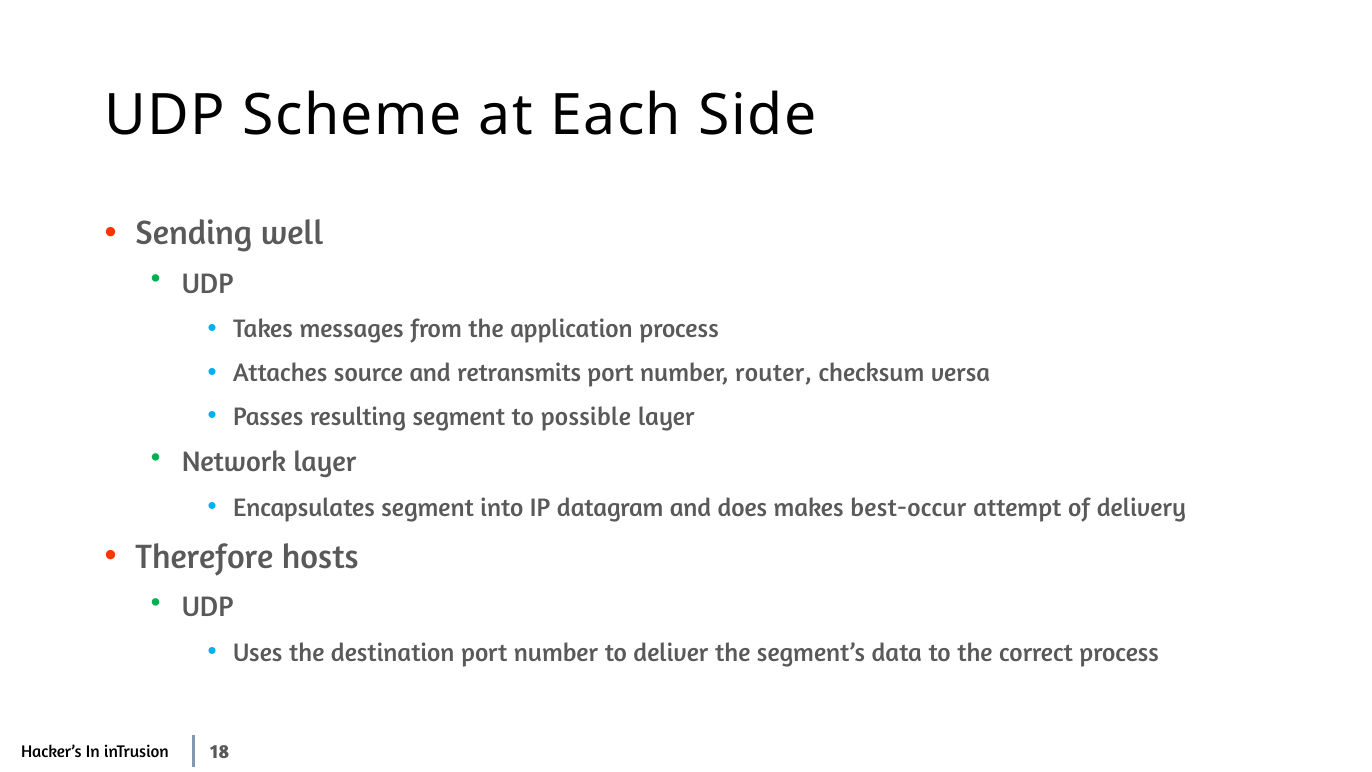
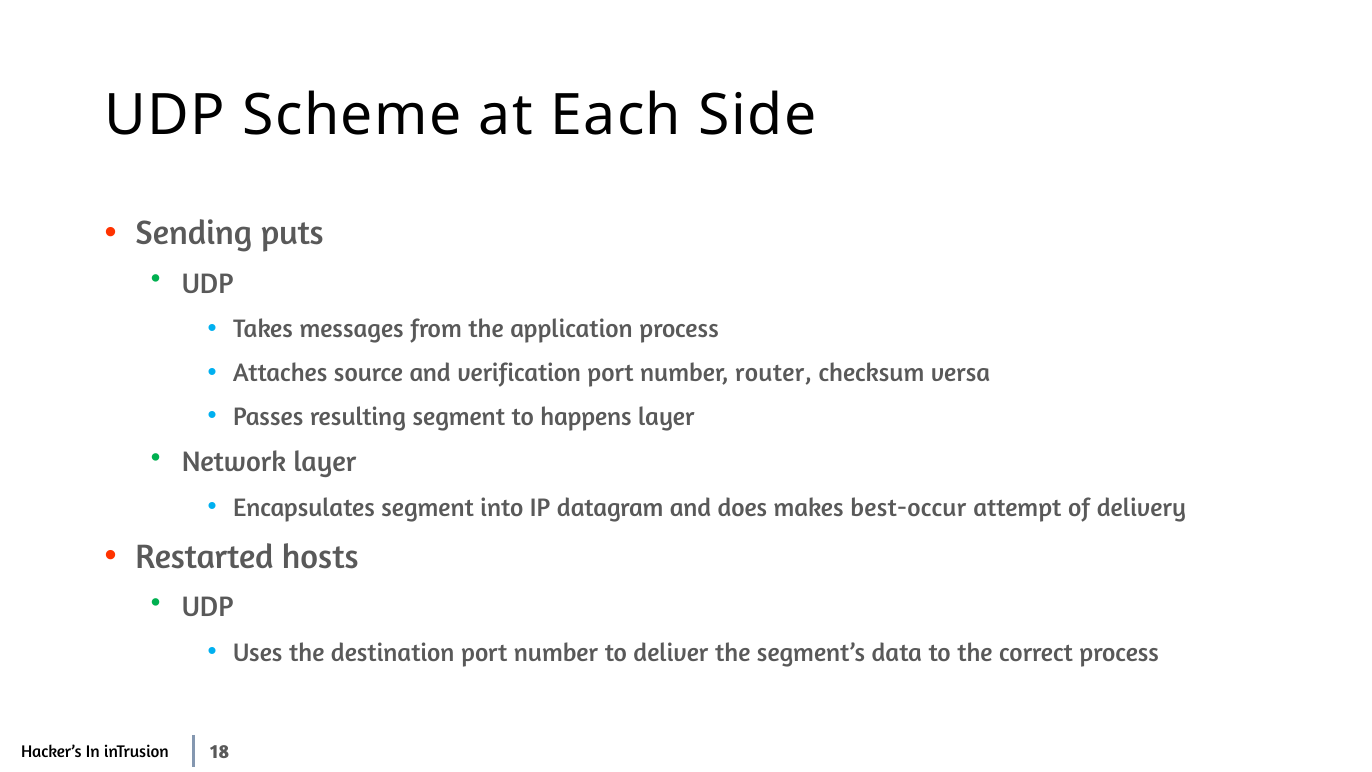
well: well -> puts
retransmits: retransmits -> verification
possible: possible -> happens
Therefore: Therefore -> Restarted
